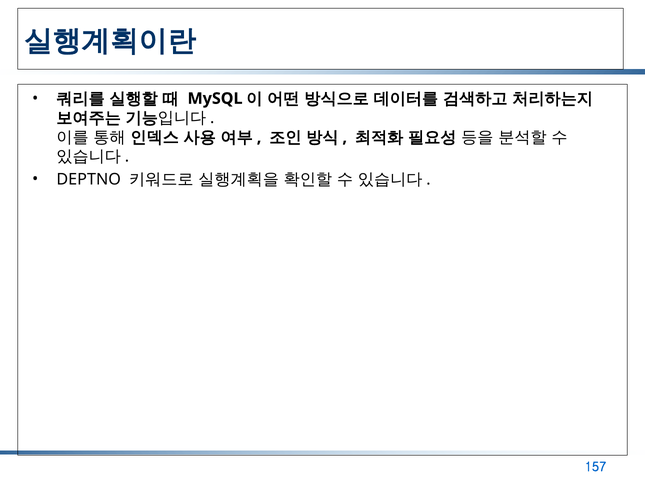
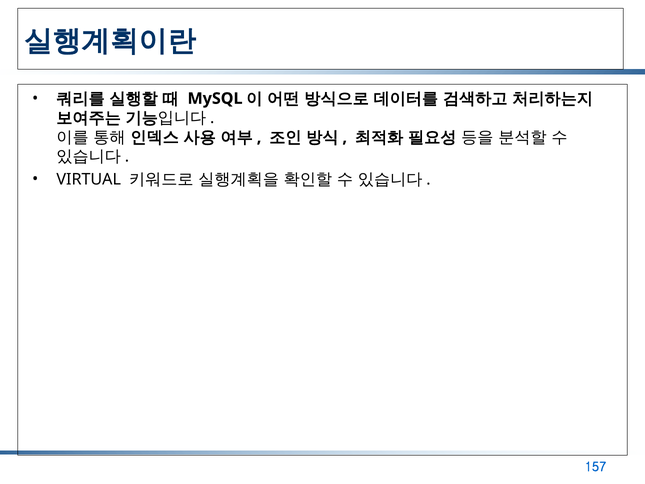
DEPTNO: DEPTNO -> VIRTUAL
